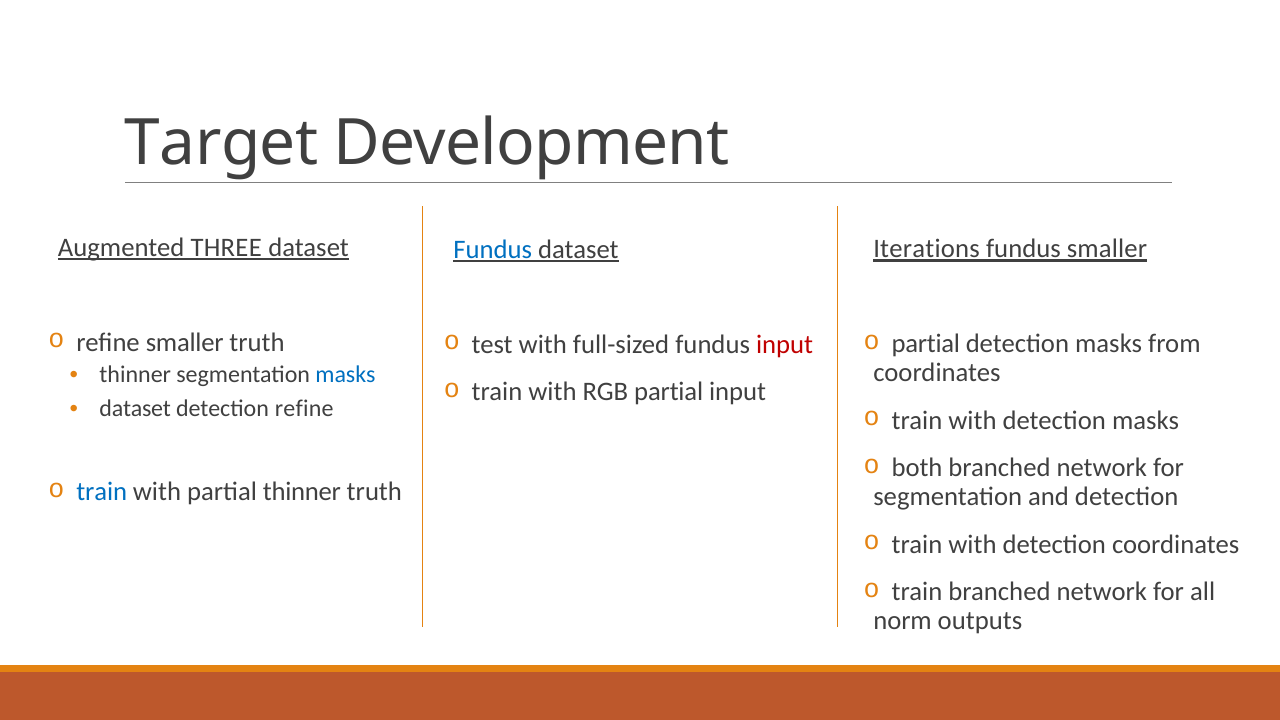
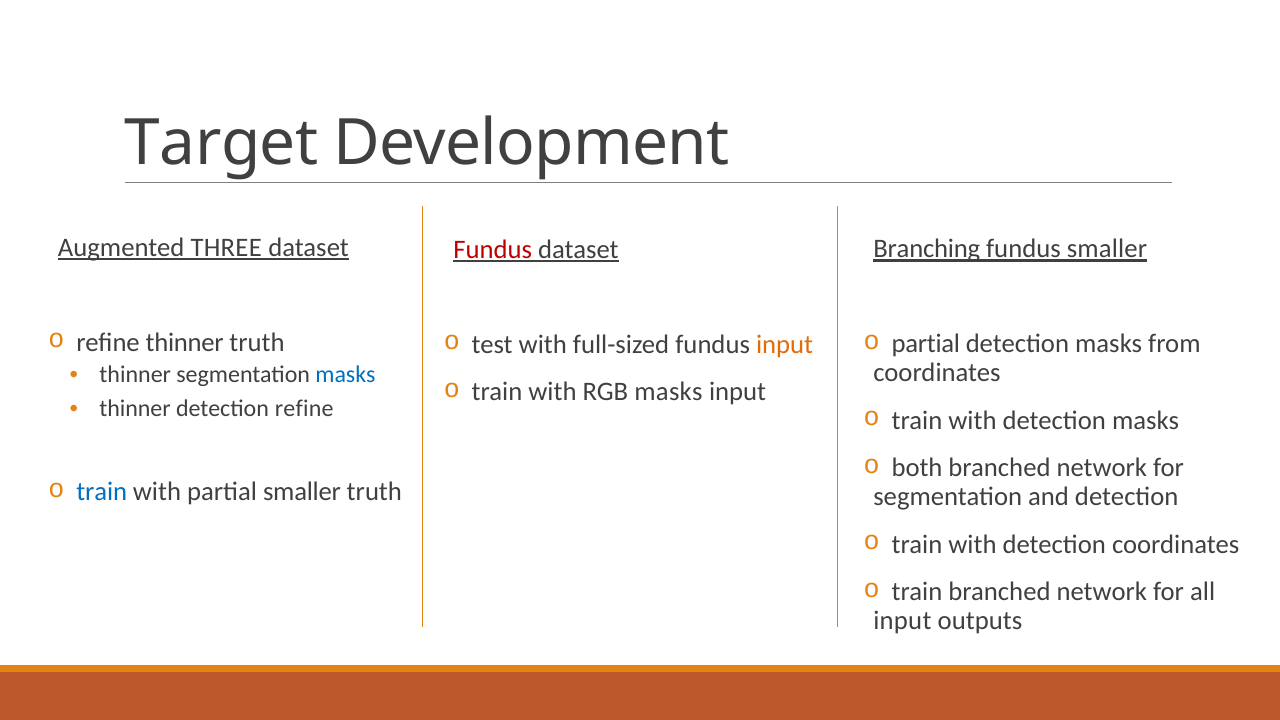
Iterations: Iterations -> Branching
Fundus at (493, 249) colour: blue -> red
refine smaller: smaller -> thinner
input at (785, 344) colour: red -> orange
RGB partial: partial -> masks
dataset at (135, 409): dataset -> thinner
partial thinner: thinner -> smaller
norm at (903, 621): norm -> input
